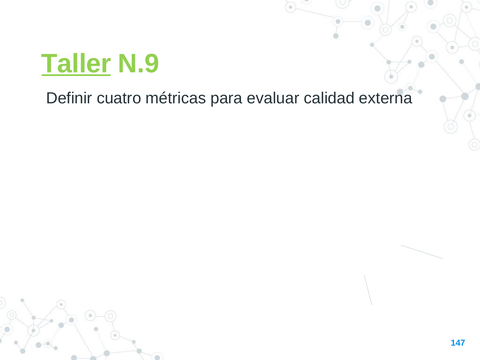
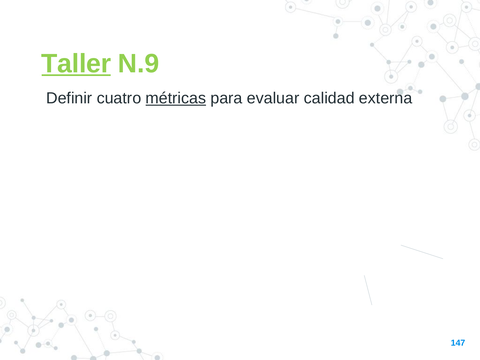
métricas underline: none -> present
